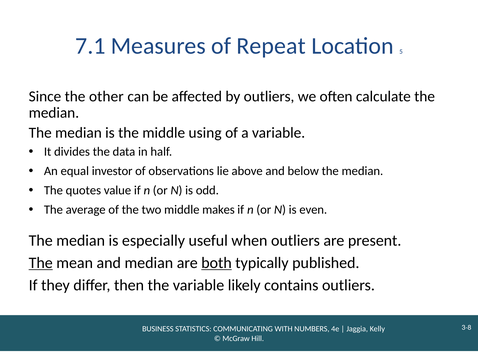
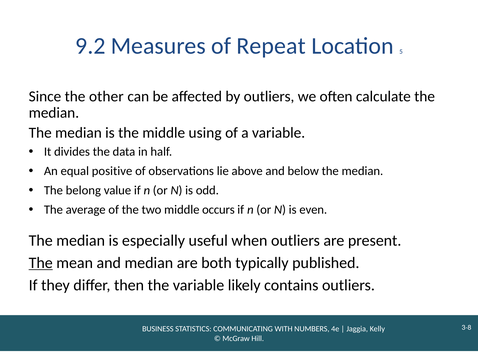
7.1: 7.1 -> 9.2
investor: investor -> positive
quotes: quotes -> belong
makes: makes -> occurs
both underline: present -> none
